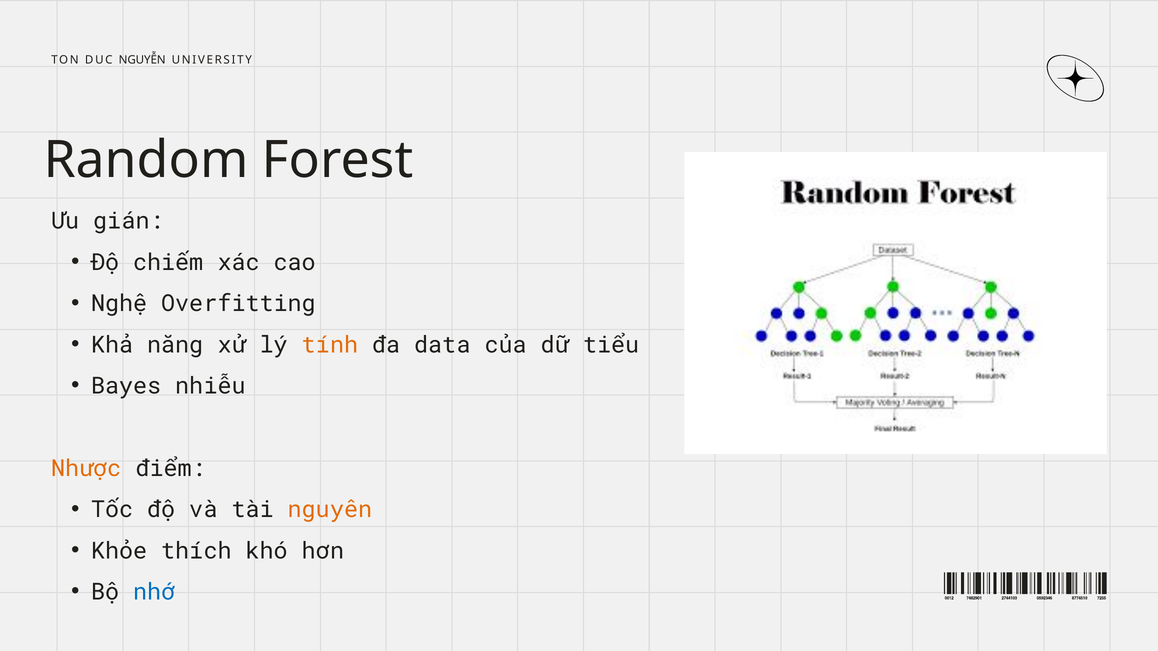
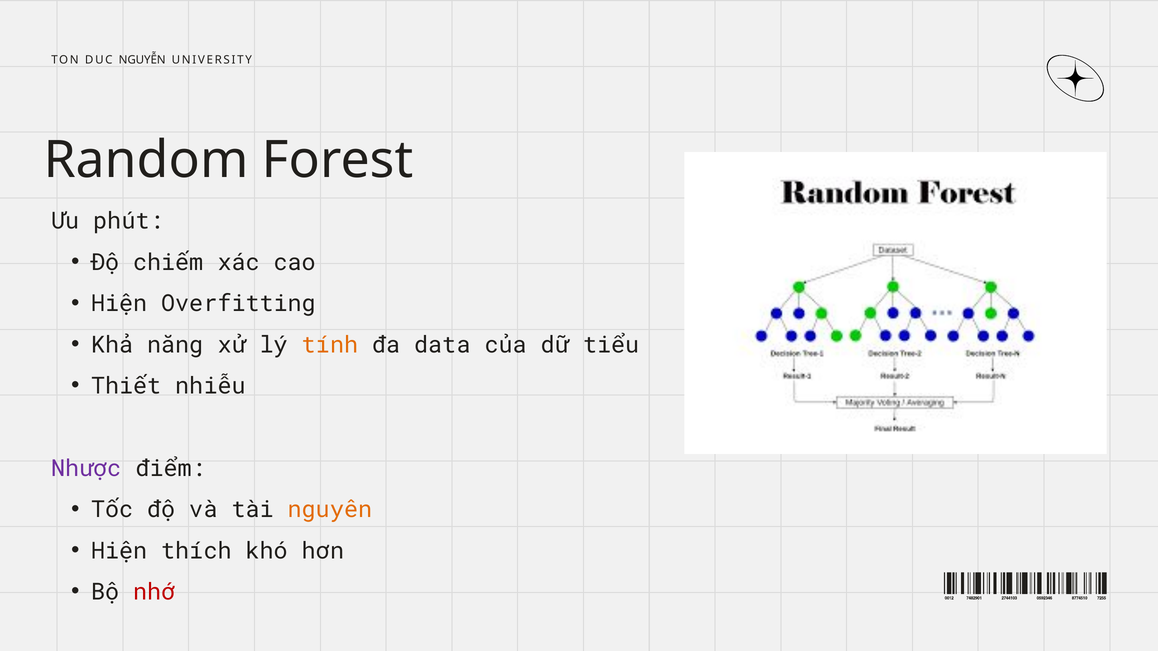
gián: gián -> phút
Nghệ at (119, 304): Nghệ -> Hiện
Bayes: Bayes -> Thiết
Nhược colour: orange -> purple
Khỏe at (119, 551): Khỏe -> Hiện
nhớ colour: blue -> red
